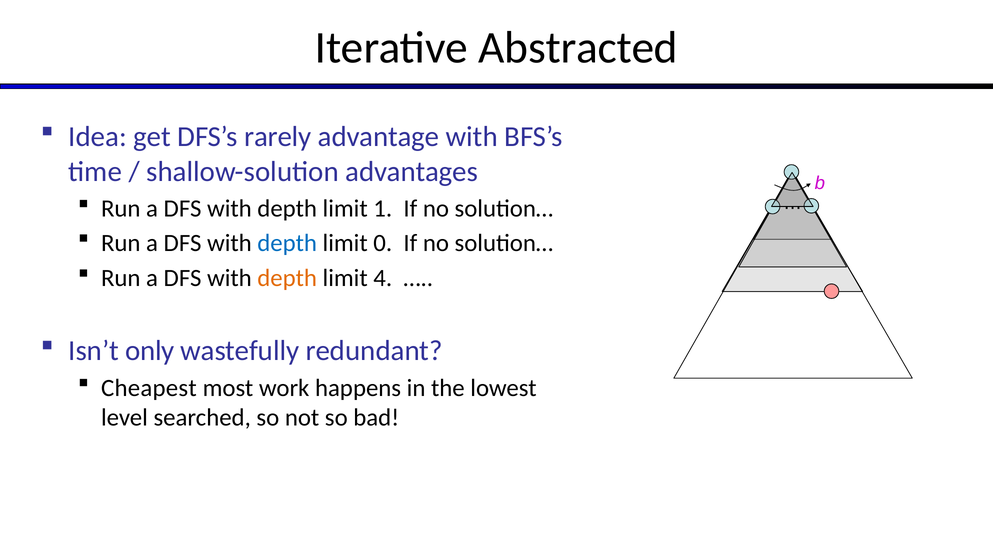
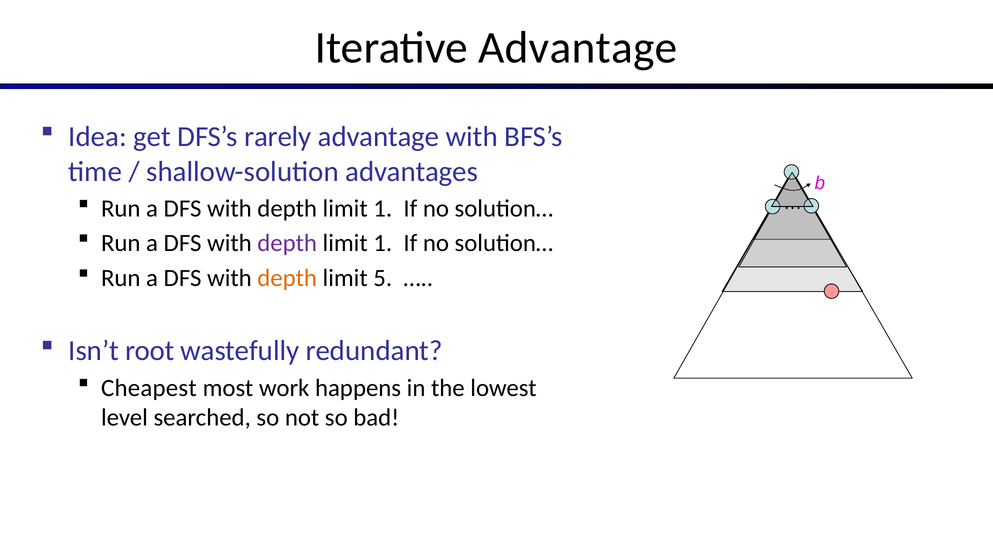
Iterative Abstracted: Abstracted -> Advantage
depth at (287, 243) colour: blue -> purple
0 at (383, 243): 0 -> 1
4: 4 -> 5
only: only -> root
